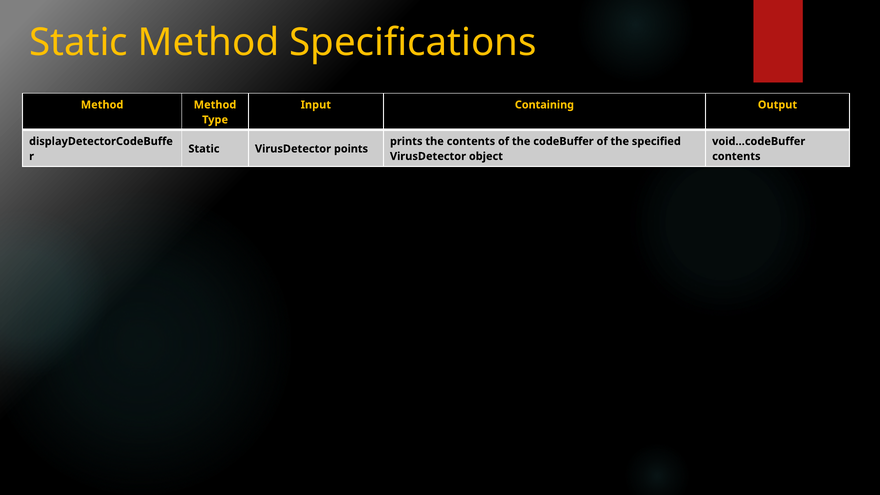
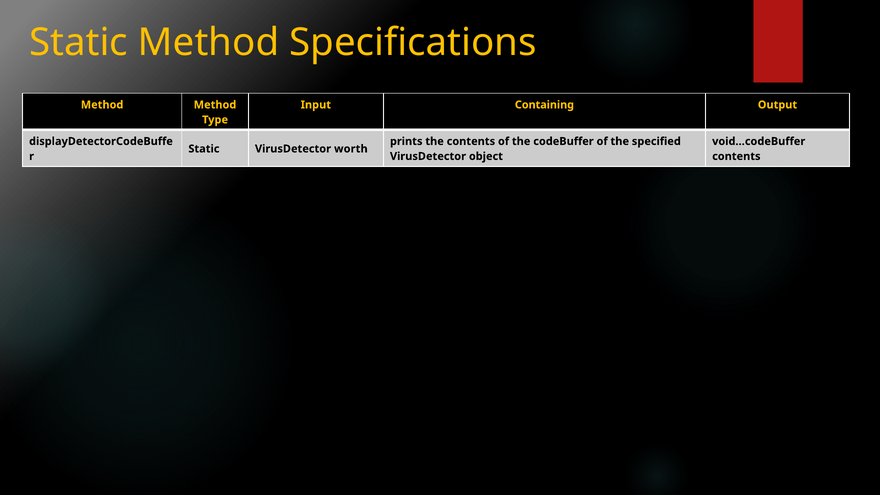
points: points -> worth
